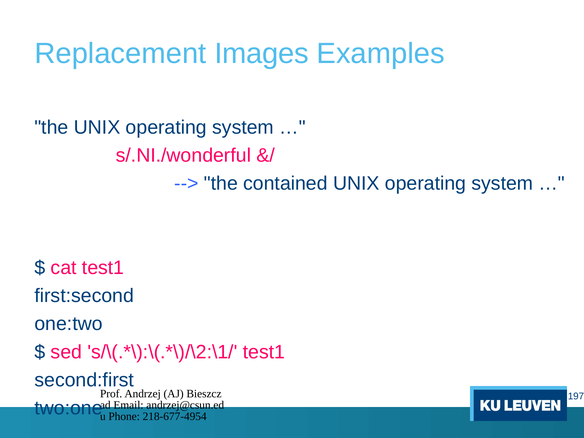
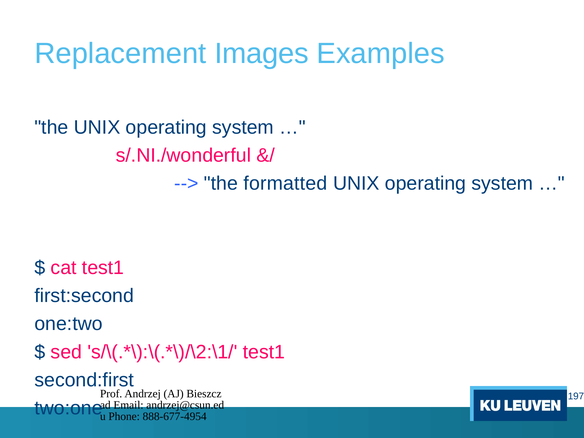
contained: contained -> formatted
218-677-4954: 218-677-4954 -> 888-677-4954
